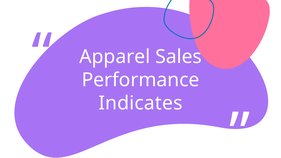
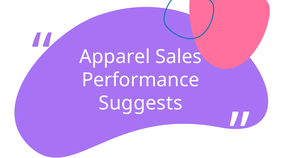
Indicates: Indicates -> Suggests
